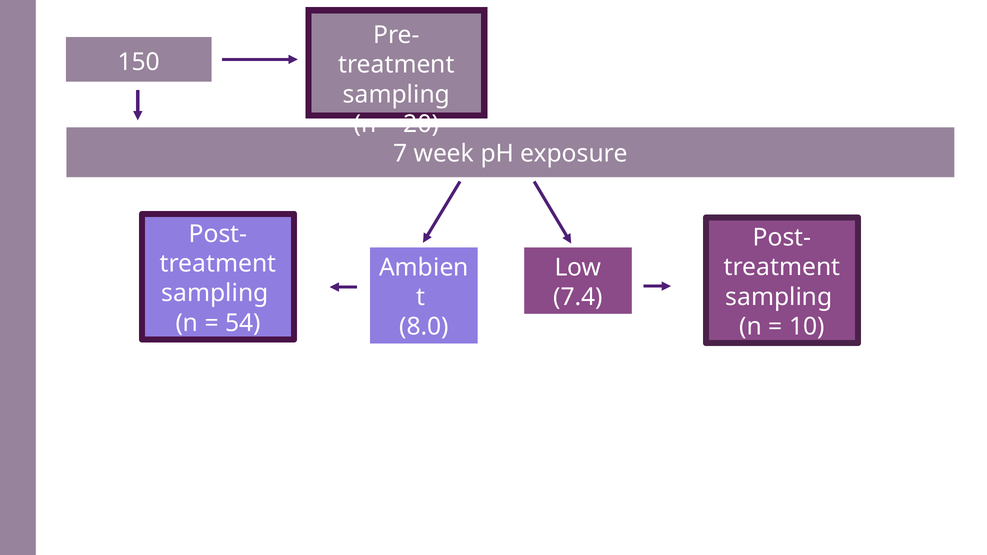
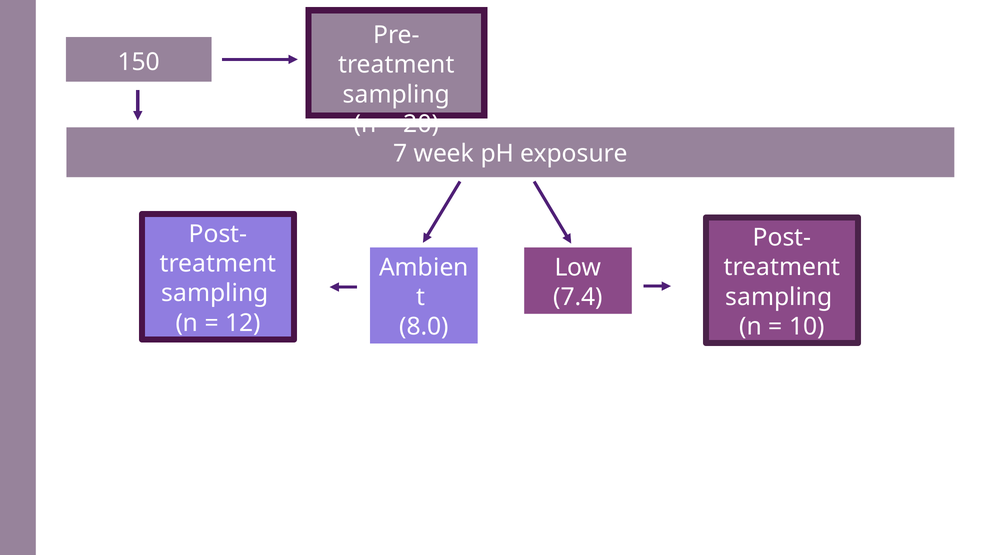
54: 54 -> 12
